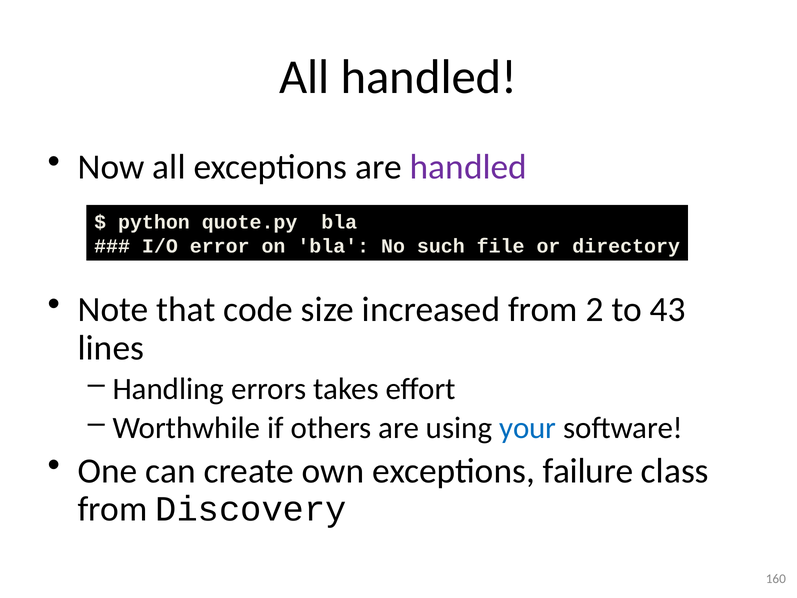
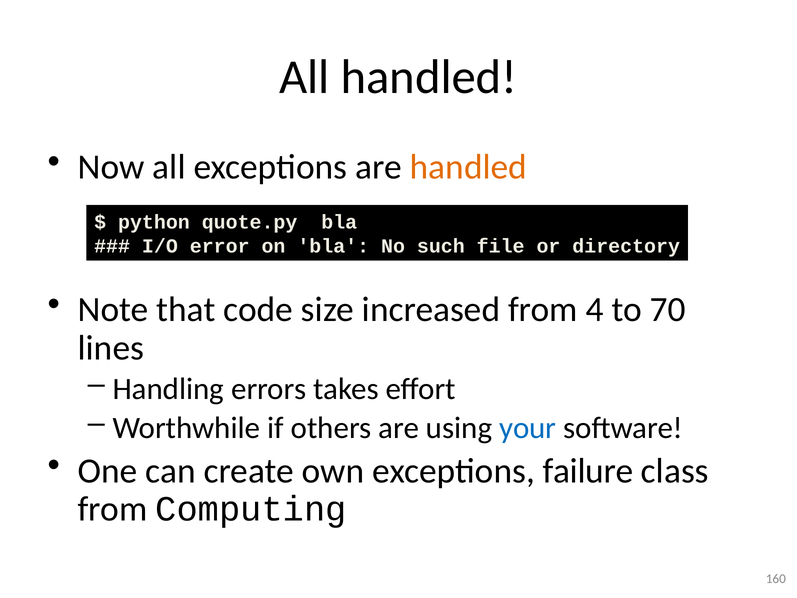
handled at (468, 167) colour: purple -> orange
2: 2 -> 4
43: 43 -> 70
Discovery: Discovery -> Computing
